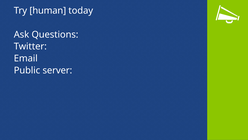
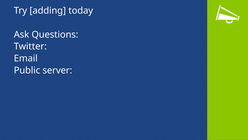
human: human -> adding
